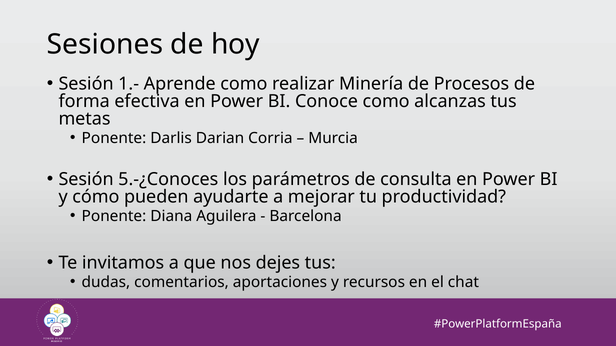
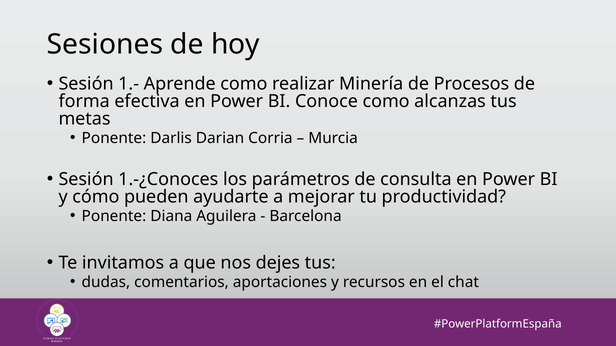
5.-¿Conoces: 5.-¿Conoces -> 1.-¿Conoces
